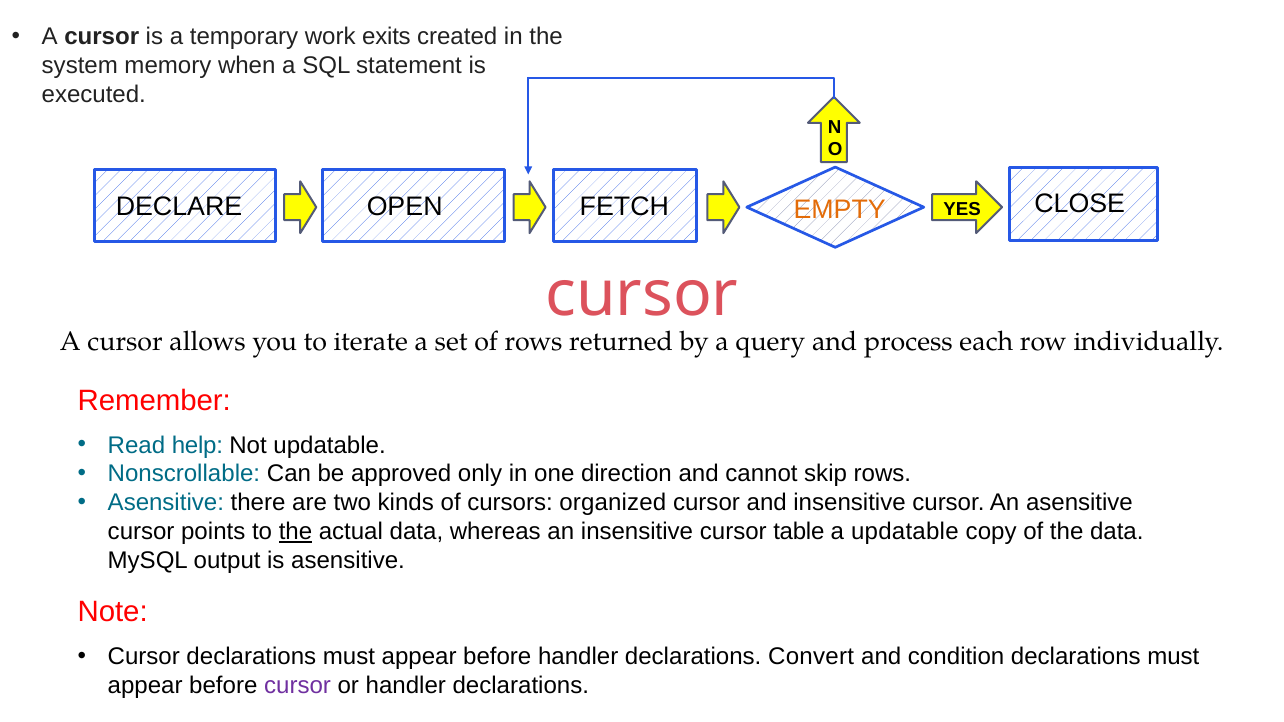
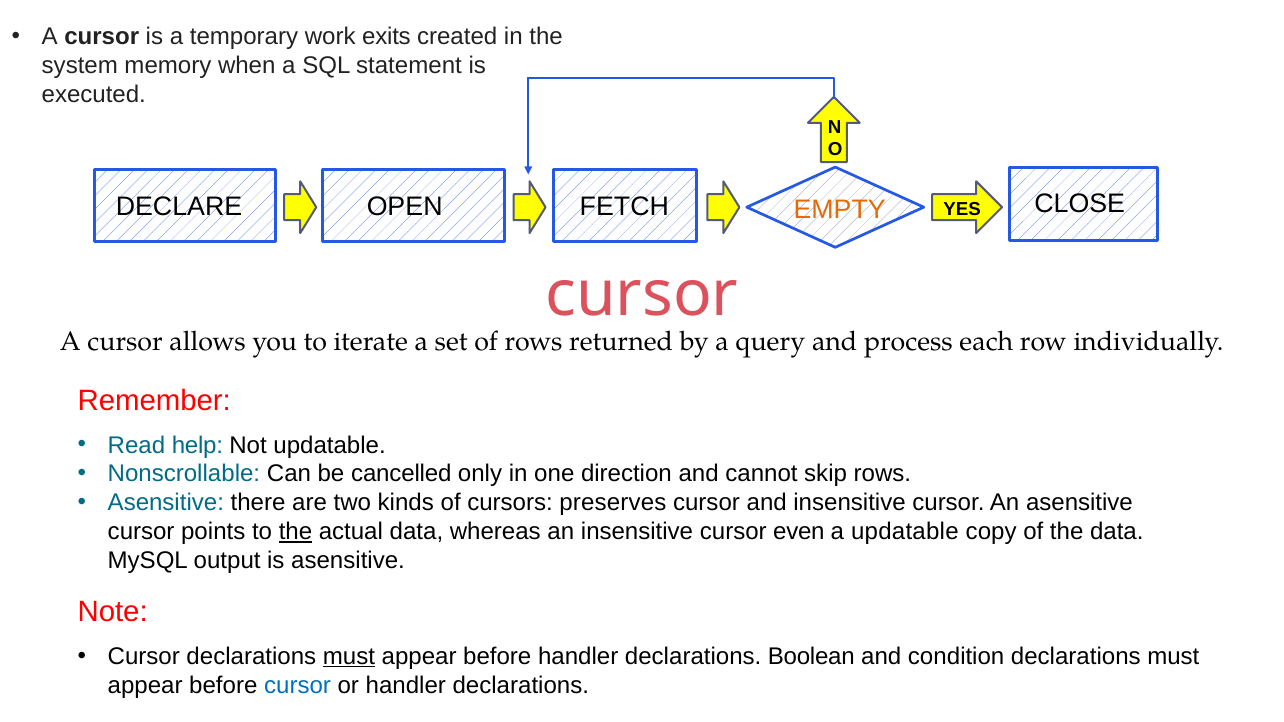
approved: approved -> cancelled
organized: organized -> preserves
table: table -> even
must at (349, 657) underline: none -> present
Convert: Convert -> Boolean
cursor at (298, 685) colour: purple -> blue
